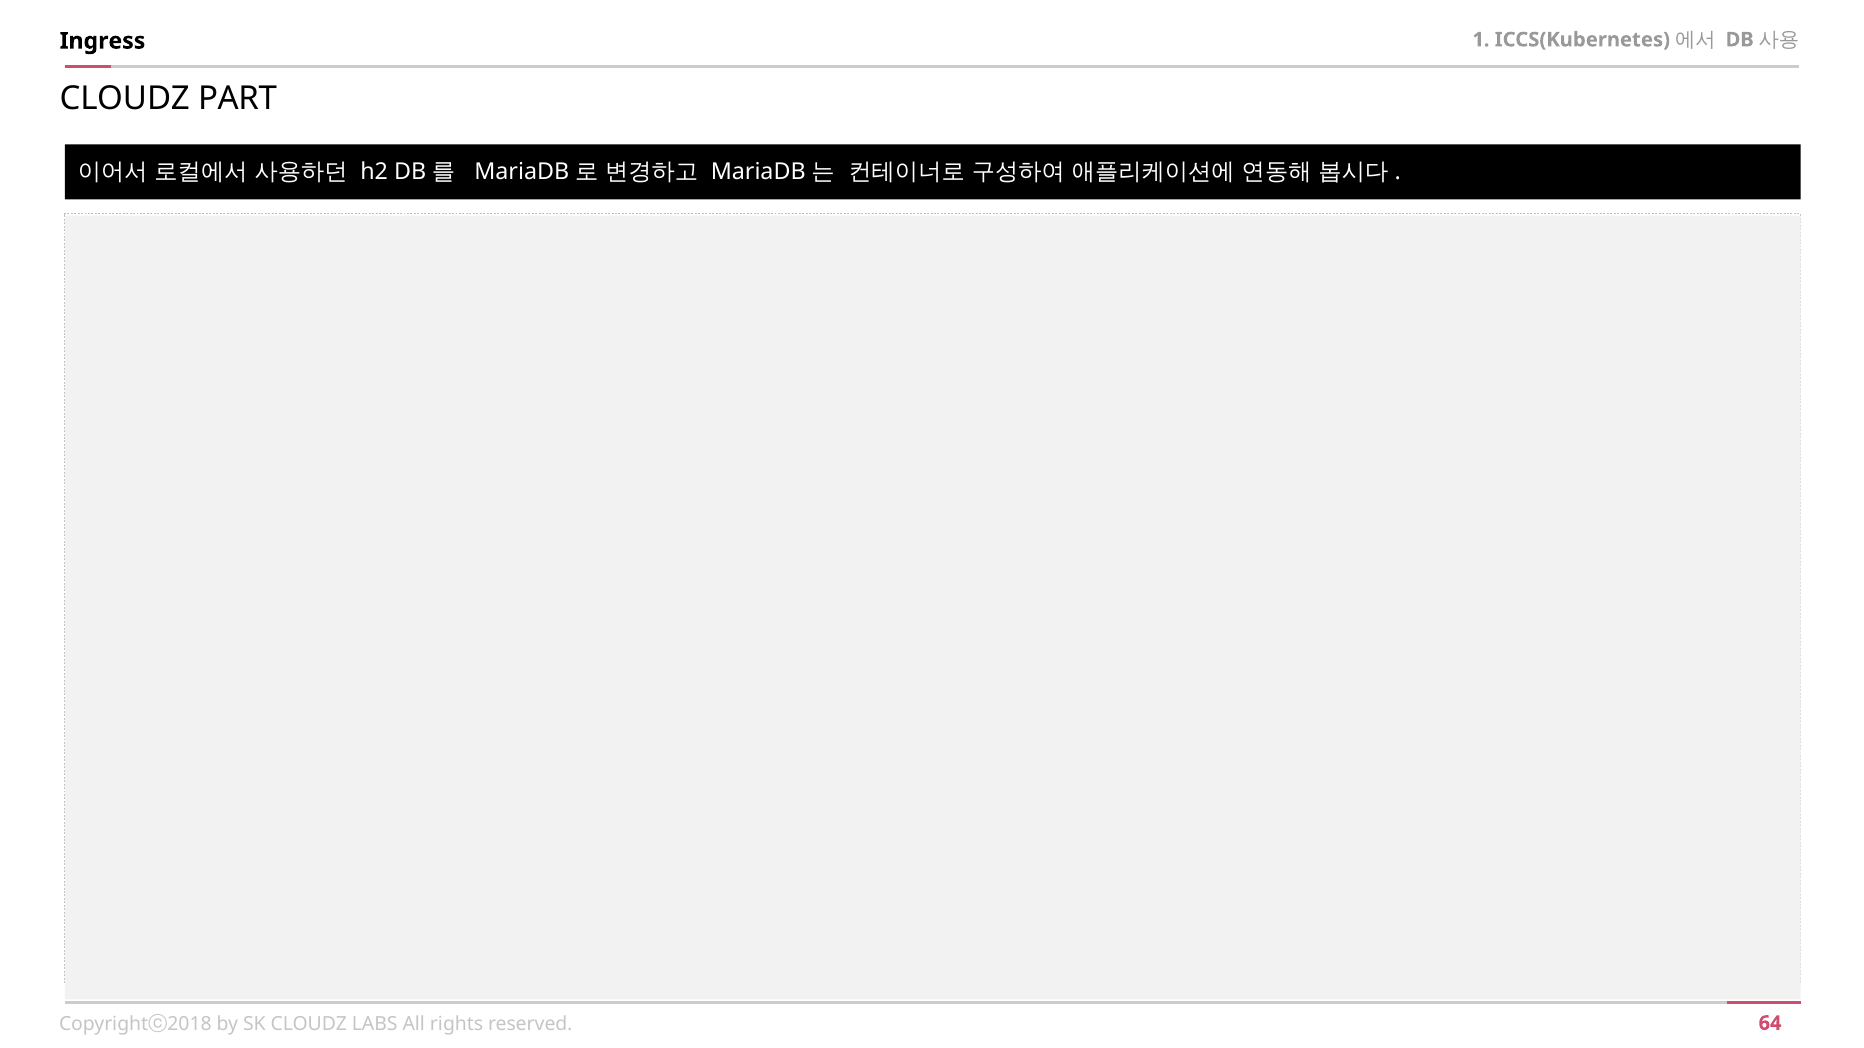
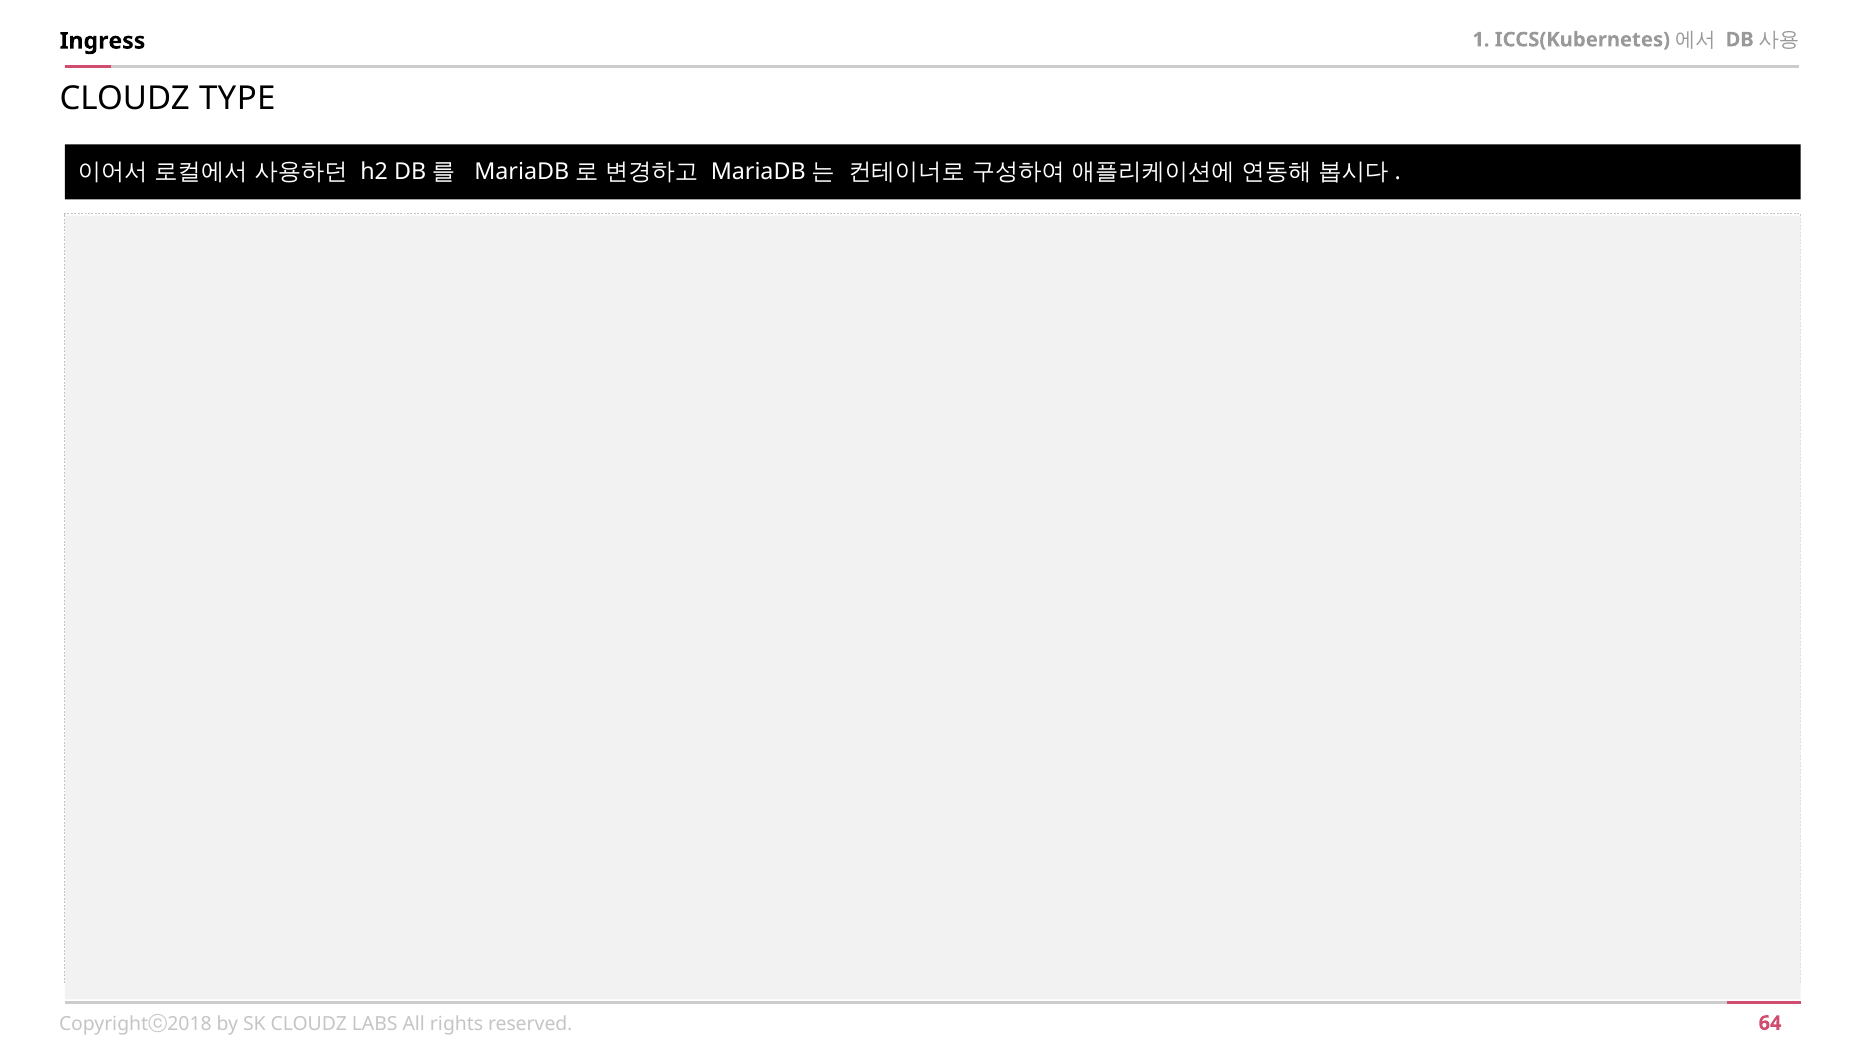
PART: PART -> TYPE
